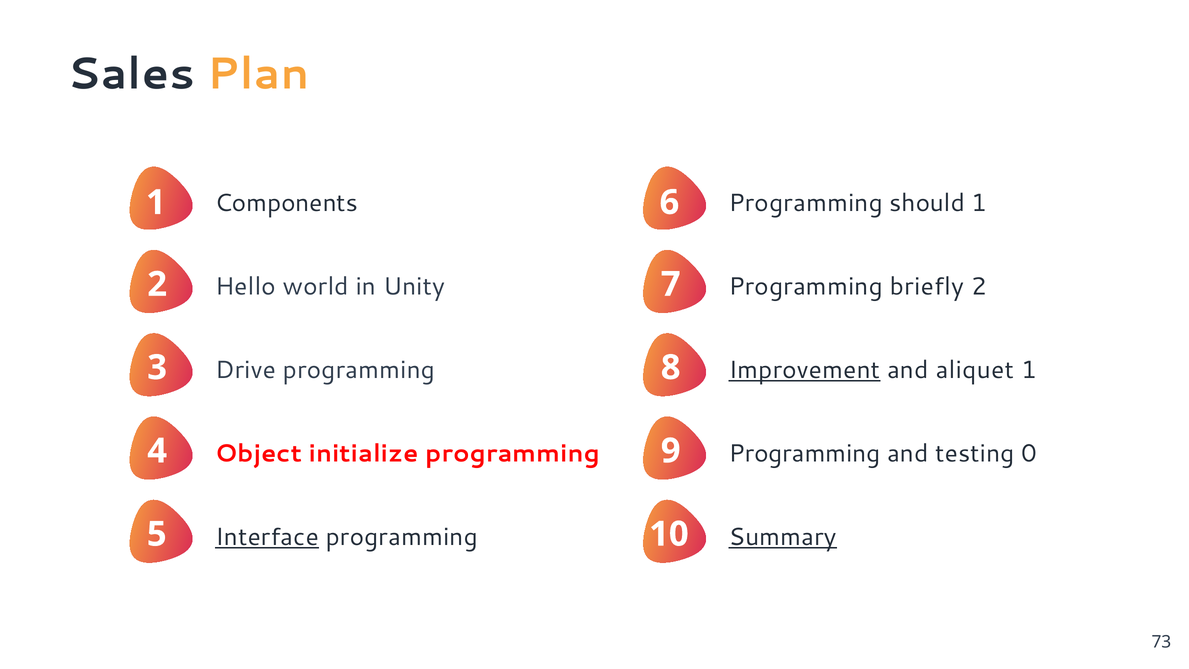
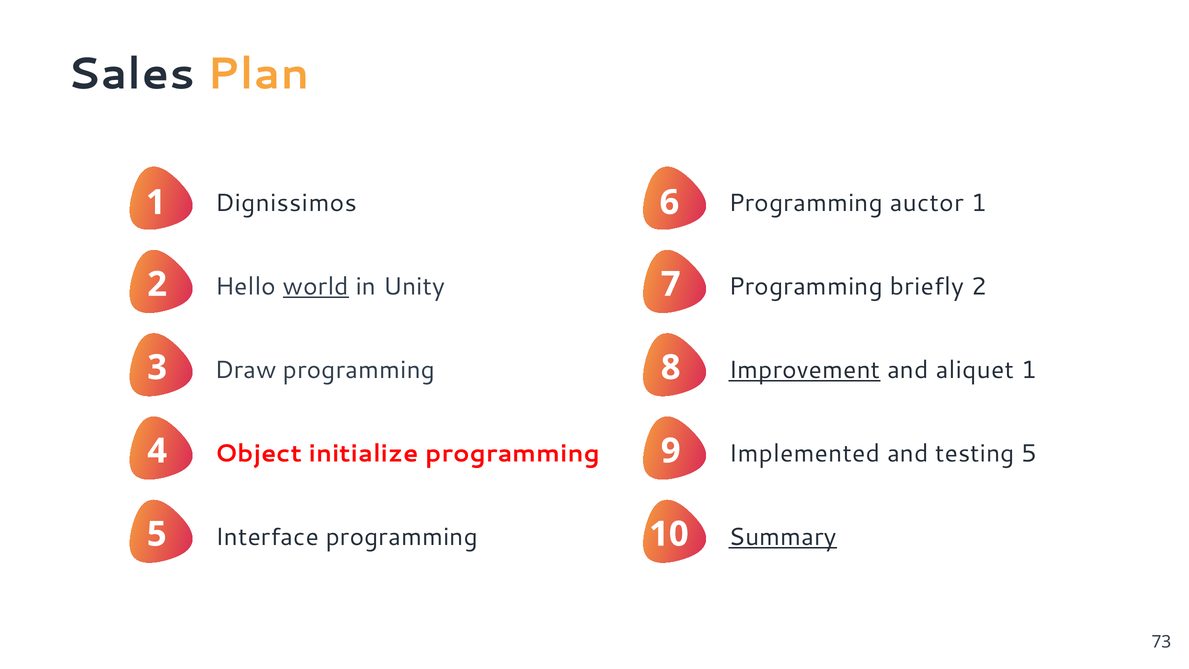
should: should -> auctor
Components: Components -> Dignissimos
world underline: none -> present
Drive: Drive -> Draw
Programming at (805, 453): Programming -> Implemented
testing 0: 0 -> 5
Interface underline: present -> none
